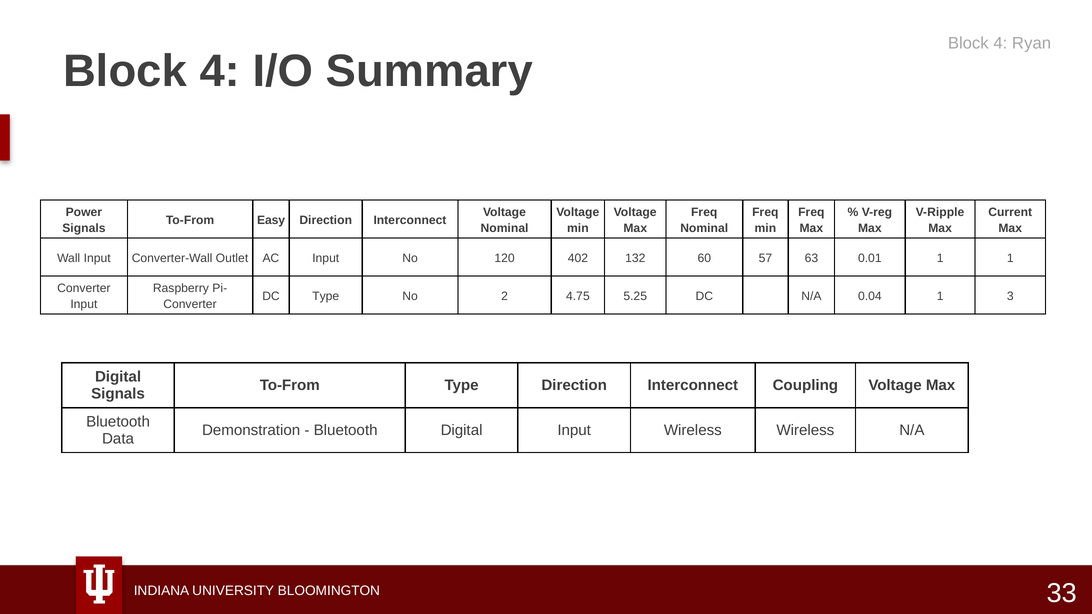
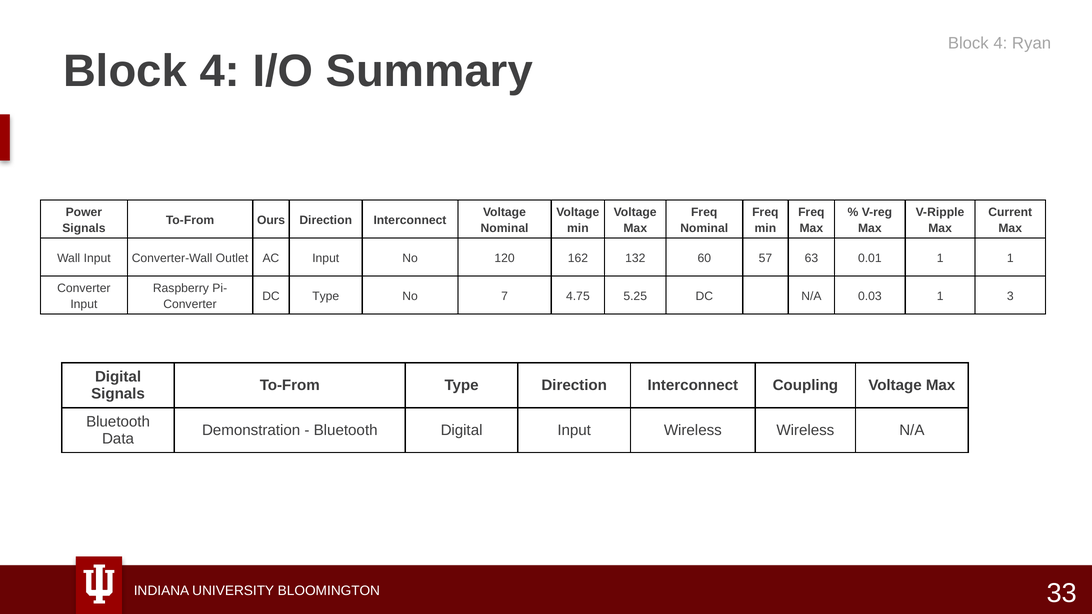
Easy: Easy -> Ours
402: 402 -> 162
2: 2 -> 7
0.04: 0.04 -> 0.03
